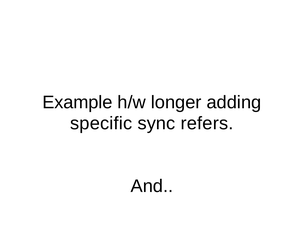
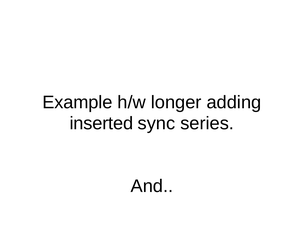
specific: specific -> inserted
refers: refers -> series
